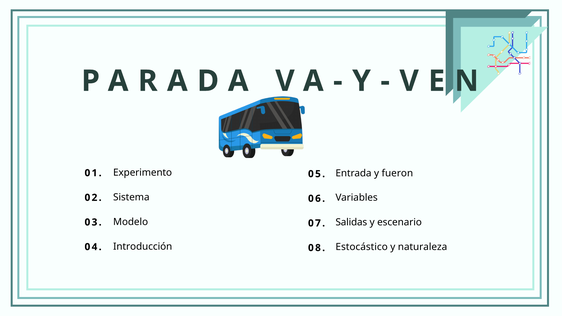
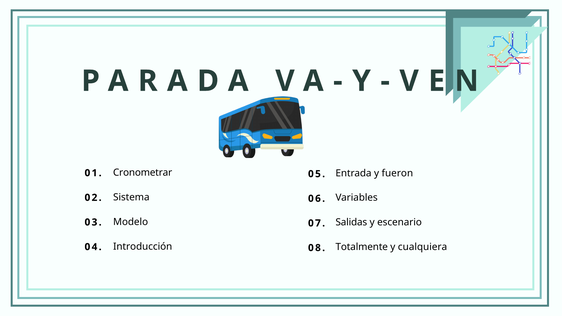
Experimento: Experimento -> Cronometrar
Estocástico: Estocástico -> Totalmente
naturaleza: naturaleza -> cualquiera
